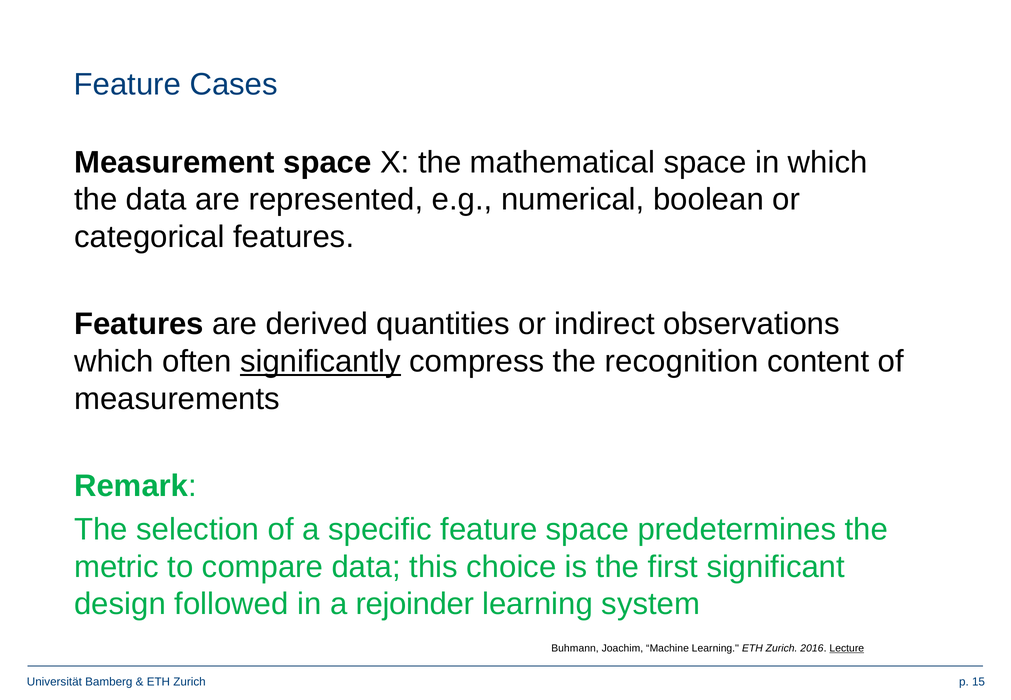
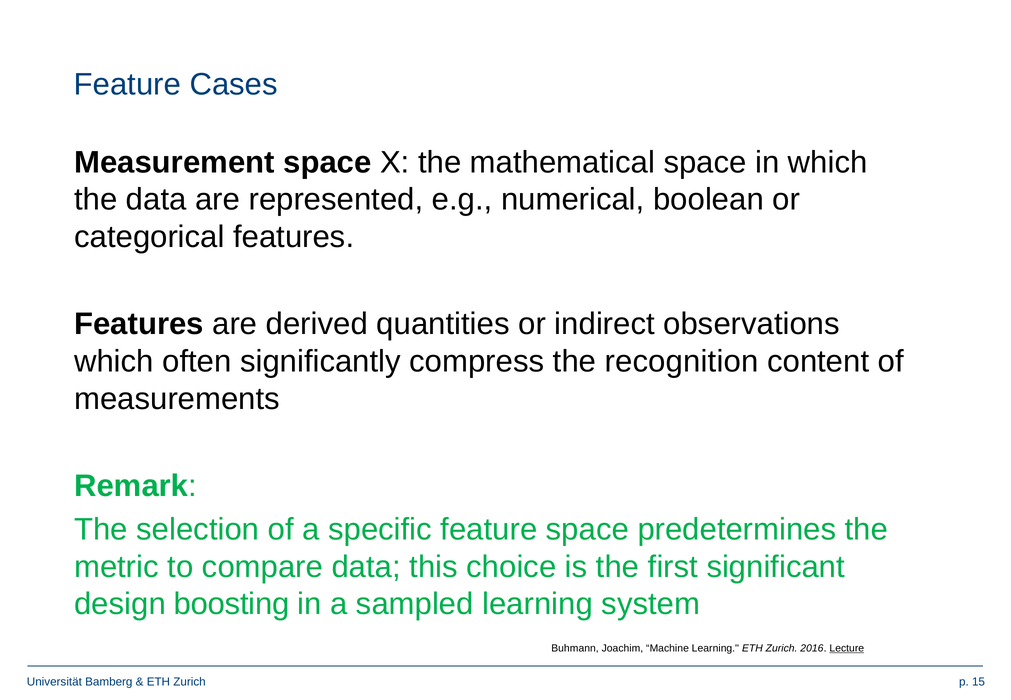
significantly underline: present -> none
followed: followed -> boosting
rejoinder: rejoinder -> sampled
